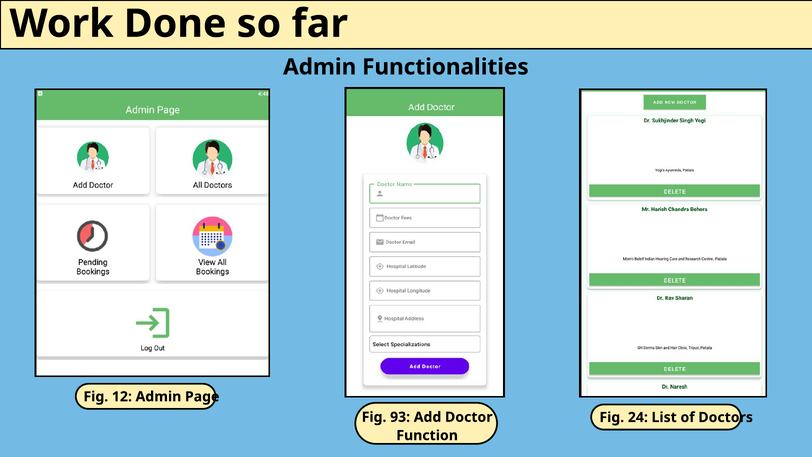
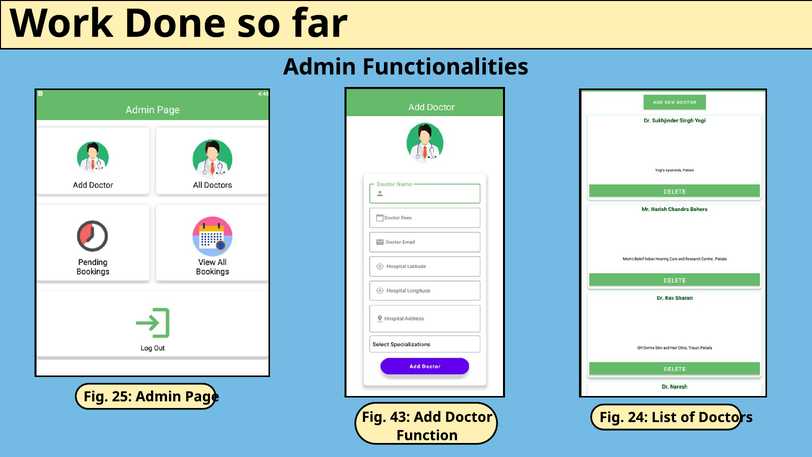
12: 12 -> 25
93: 93 -> 43
